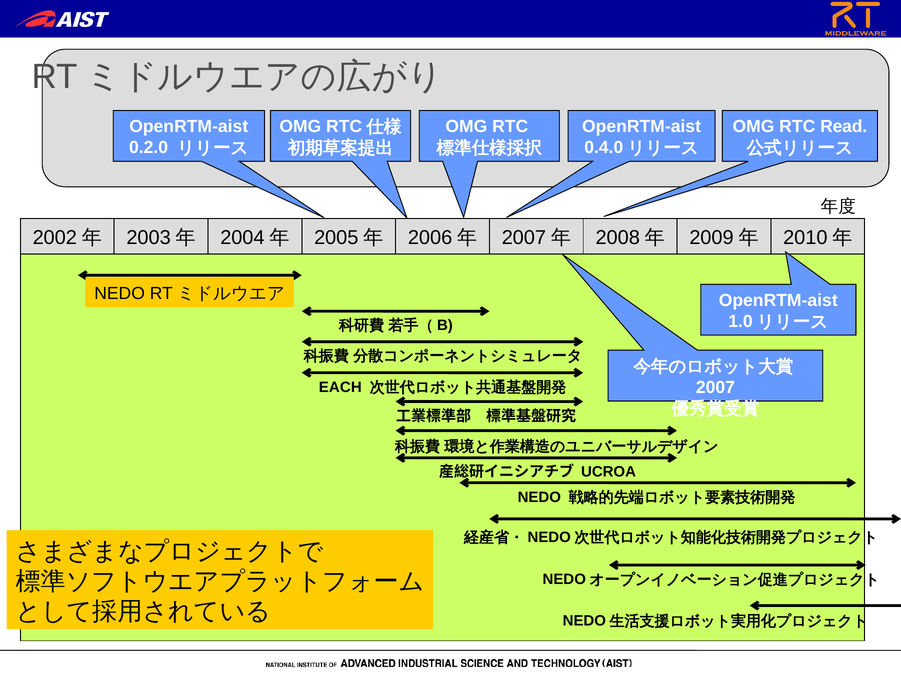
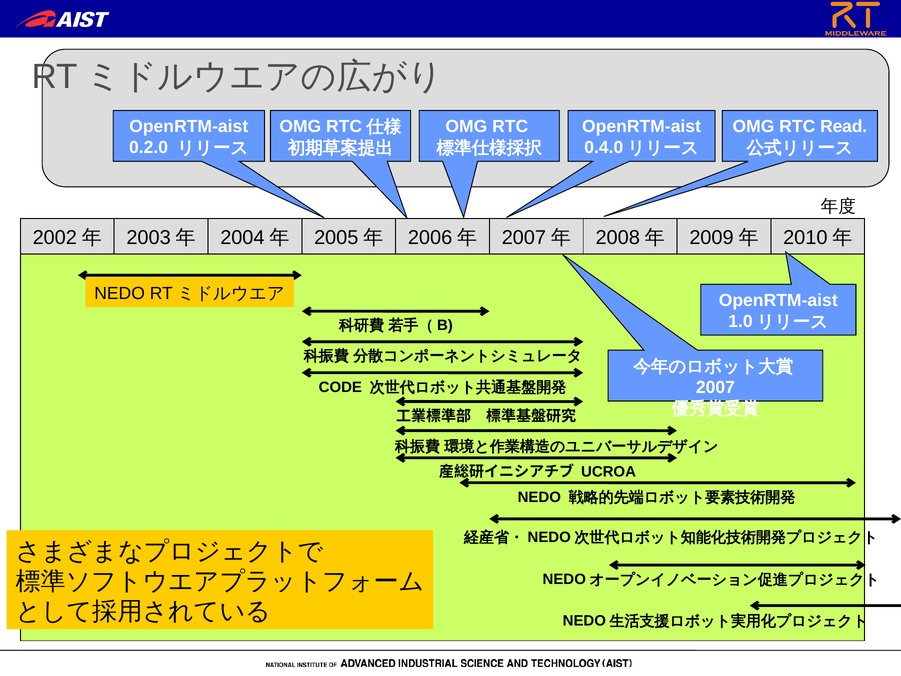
EACH: EACH -> CODE
